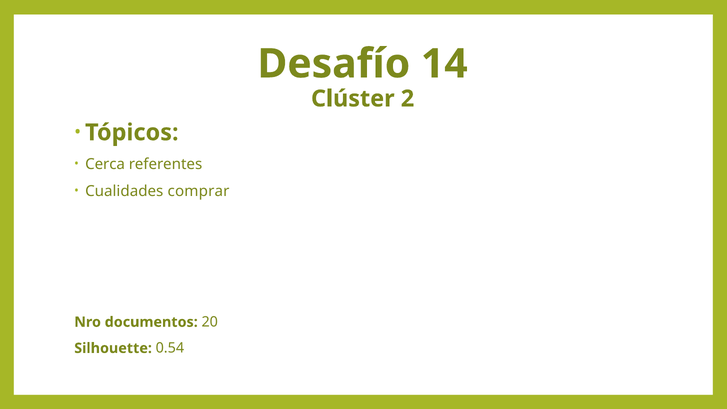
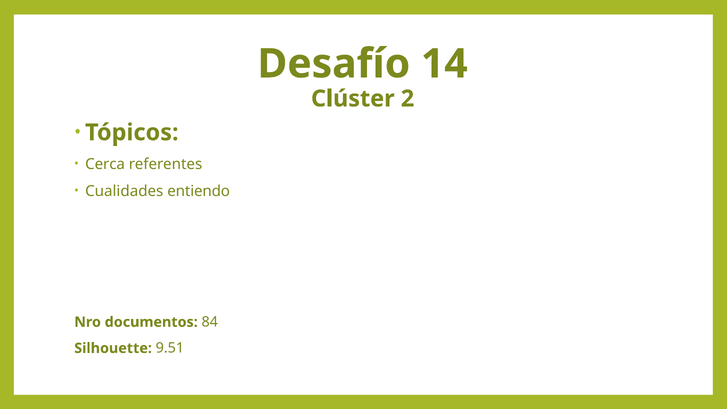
comprar: comprar -> entiendo
20: 20 -> 84
0.54: 0.54 -> 9.51
